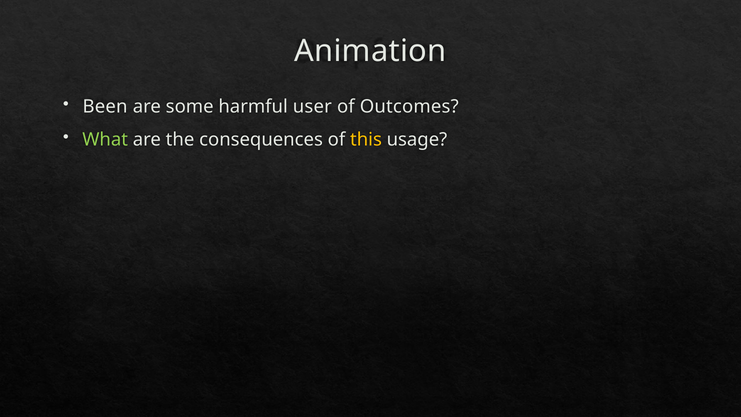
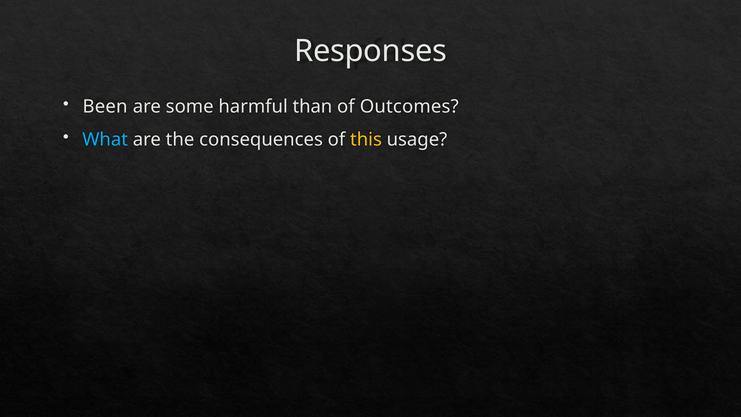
Animation: Animation -> Responses
user: user -> than
What colour: light green -> light blue
